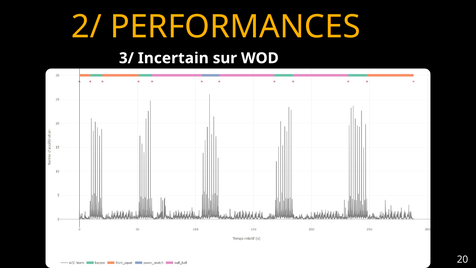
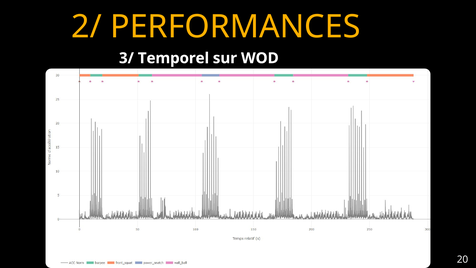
Incertain: Incertain -> Temporel
